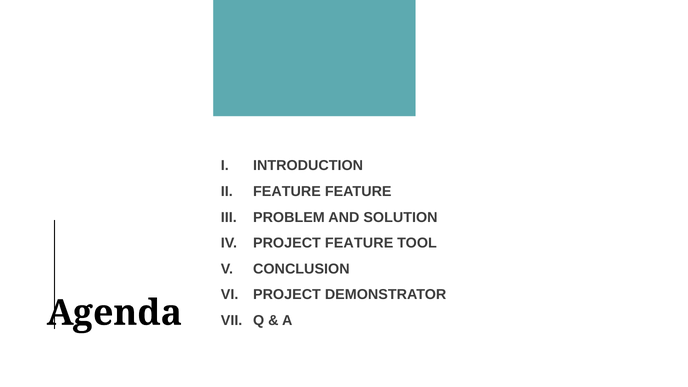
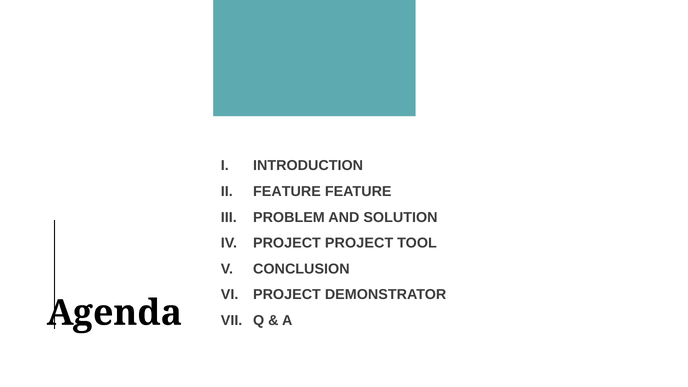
PROJECT FEATURE: FEATURE -> PROJECT
